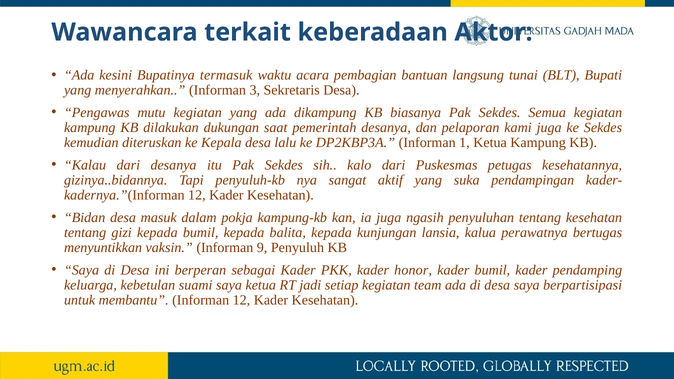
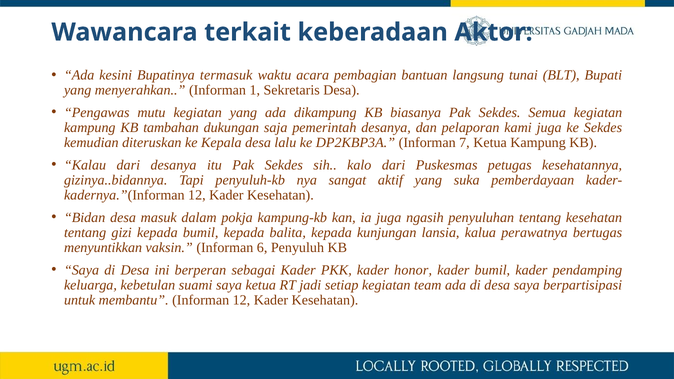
3: 3 -> 1
dilakukan: dilakukan -> tambahan
saat: saat -> saja
1: 1 -> 7
pendampingan: pendampingan -> pemberdayaan
9: 9 -> 6
